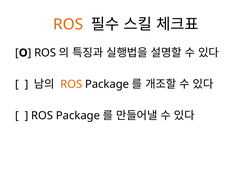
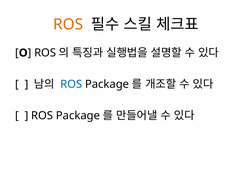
ROS at (71, 84) colour: orange -> blue
